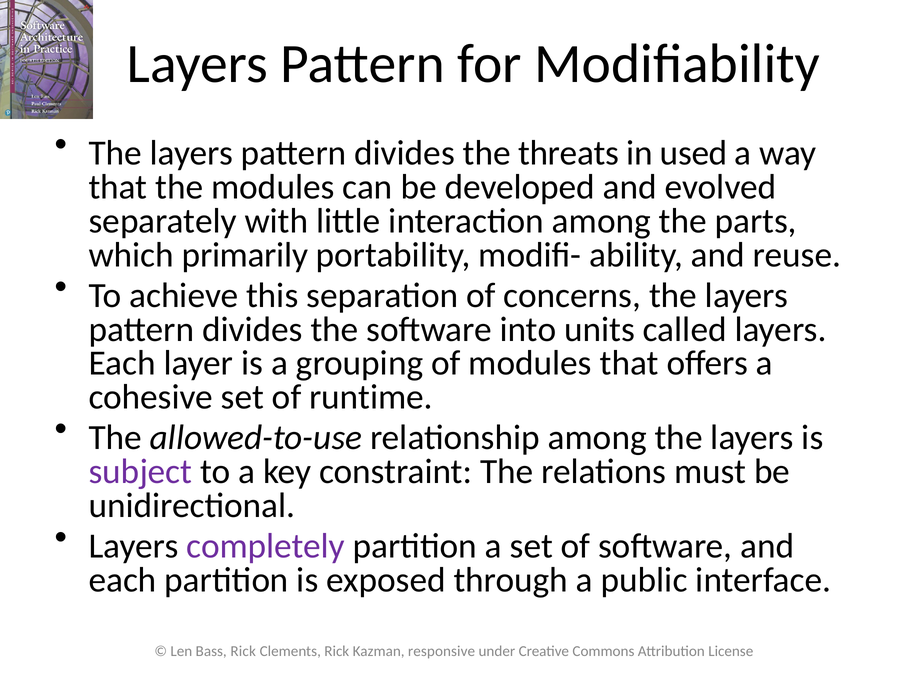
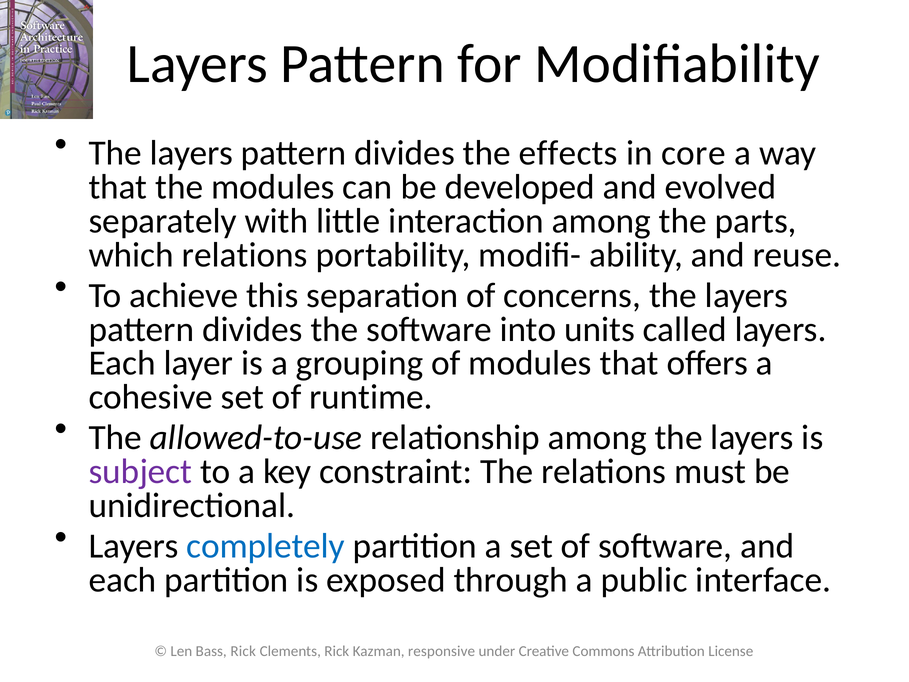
threats: threats -> effects
used: used -> core
which primarily: primarily -> relations
completely colour: purple -> blue
